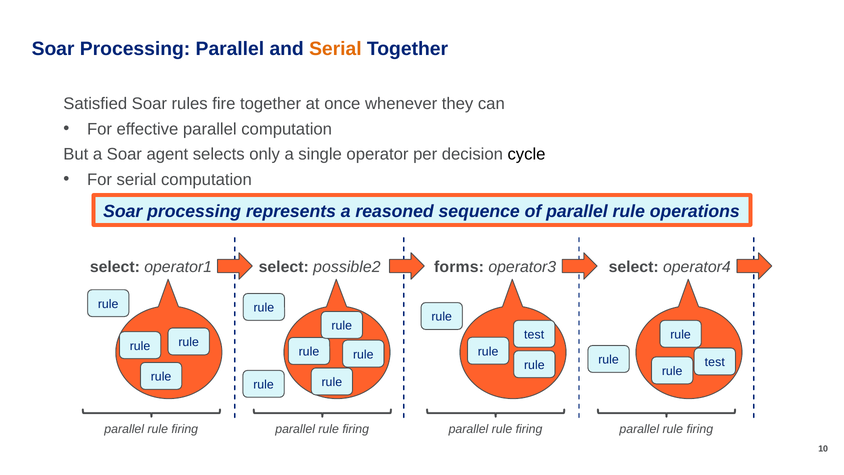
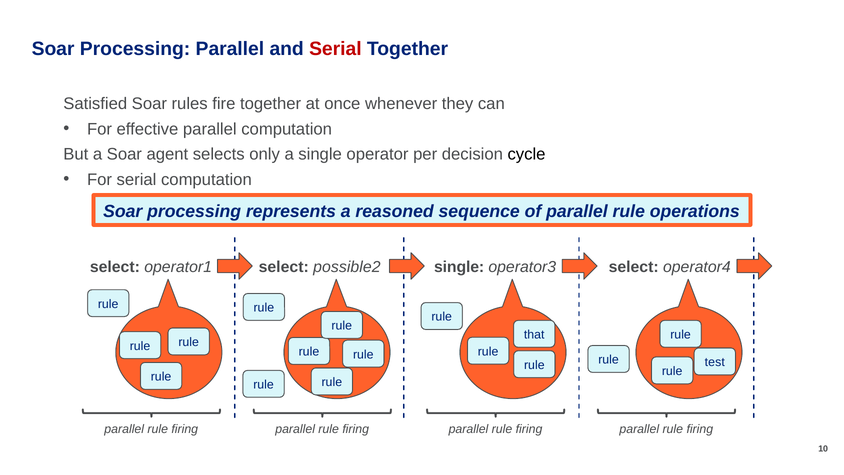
Serial at (335, 49) colour: orange -> red
operator1 forms: forms -> single
test at (534, 334): test -> that
